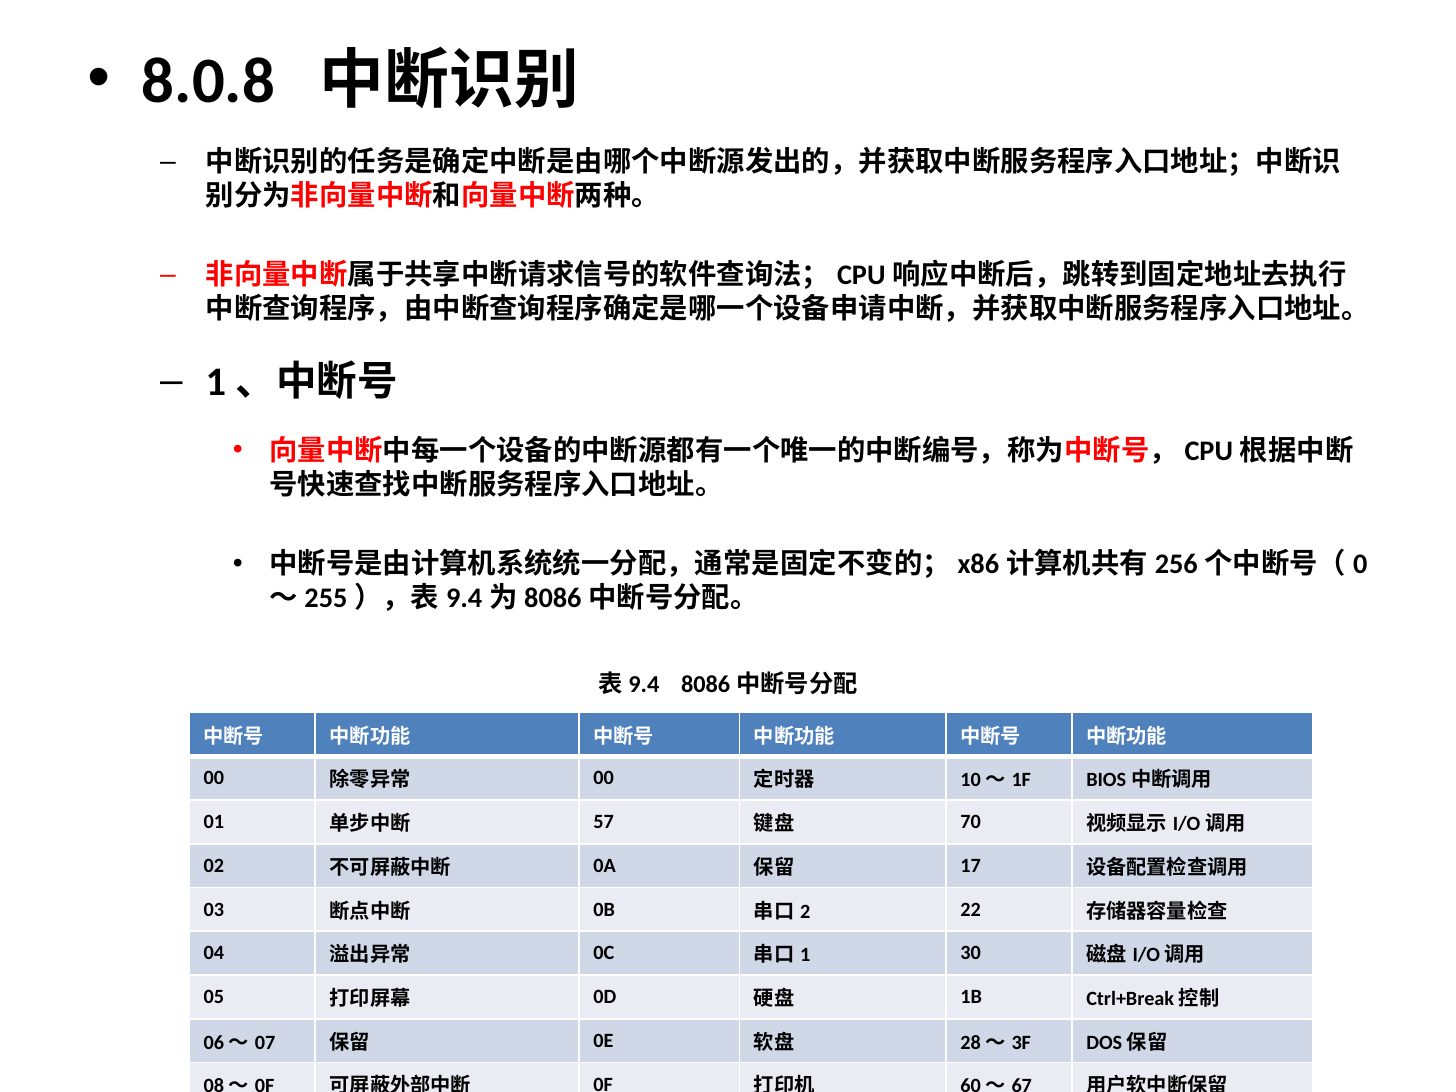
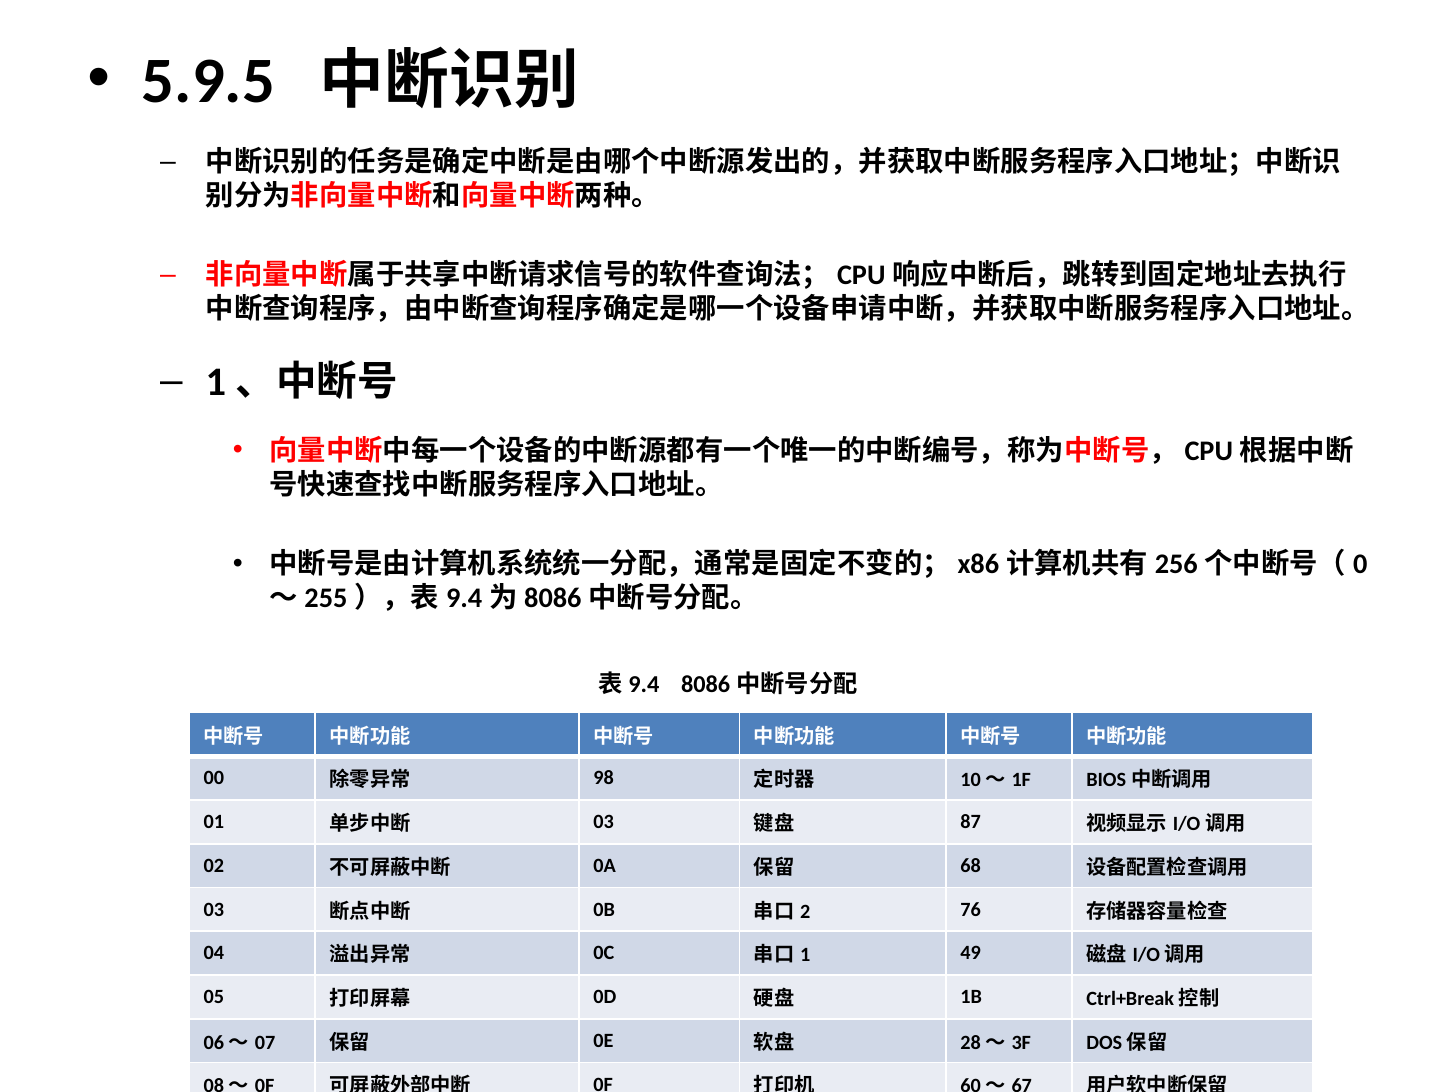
8.0.8: 8.0.8 -> 5.9.5
00 at (604, 778): 00 -> 98
57 at (604, 822): 57 -> 03
70: 70 -> 87
17: 17 -> 68
22: 22 -> 76
30: 30 -> 49
